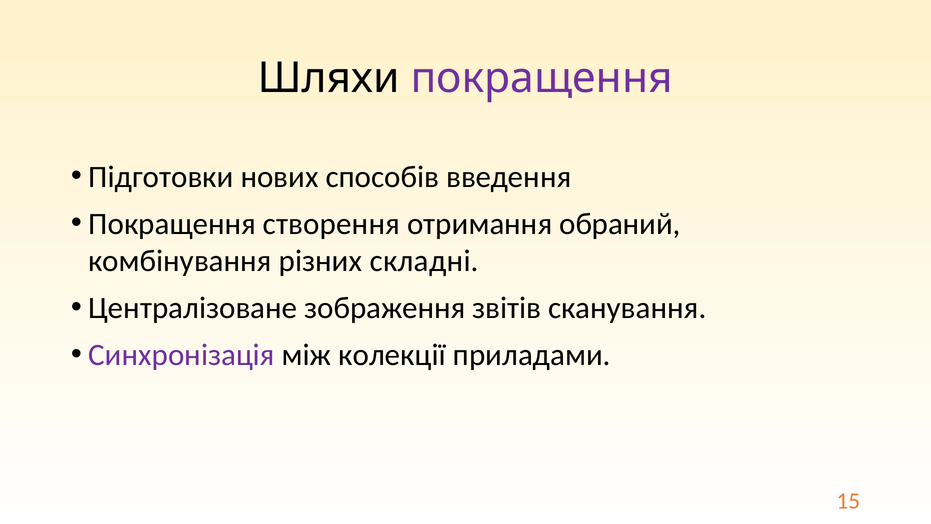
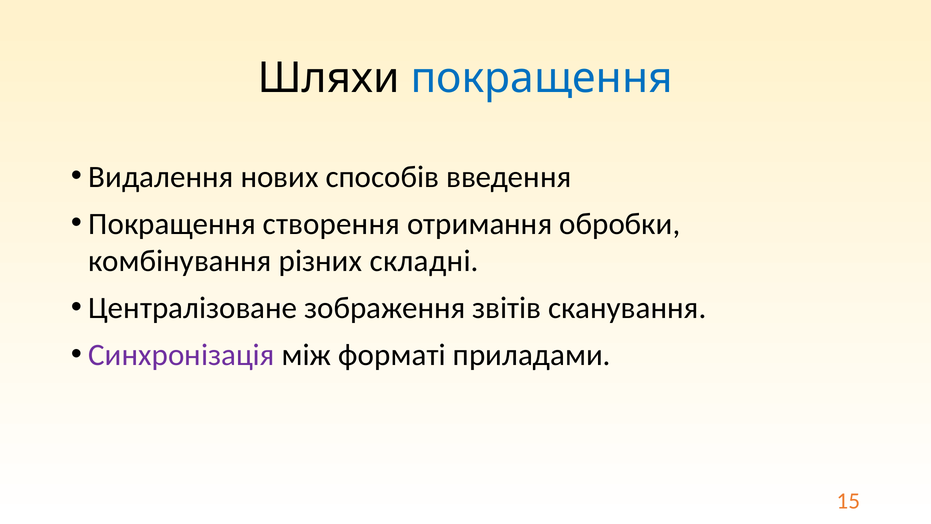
покращення at (542, 78) colour: purple -> blue
Підготовки: Підготовки -> Видалення
обраний: обраний -> обробки
колекції: колекції -> форматі
